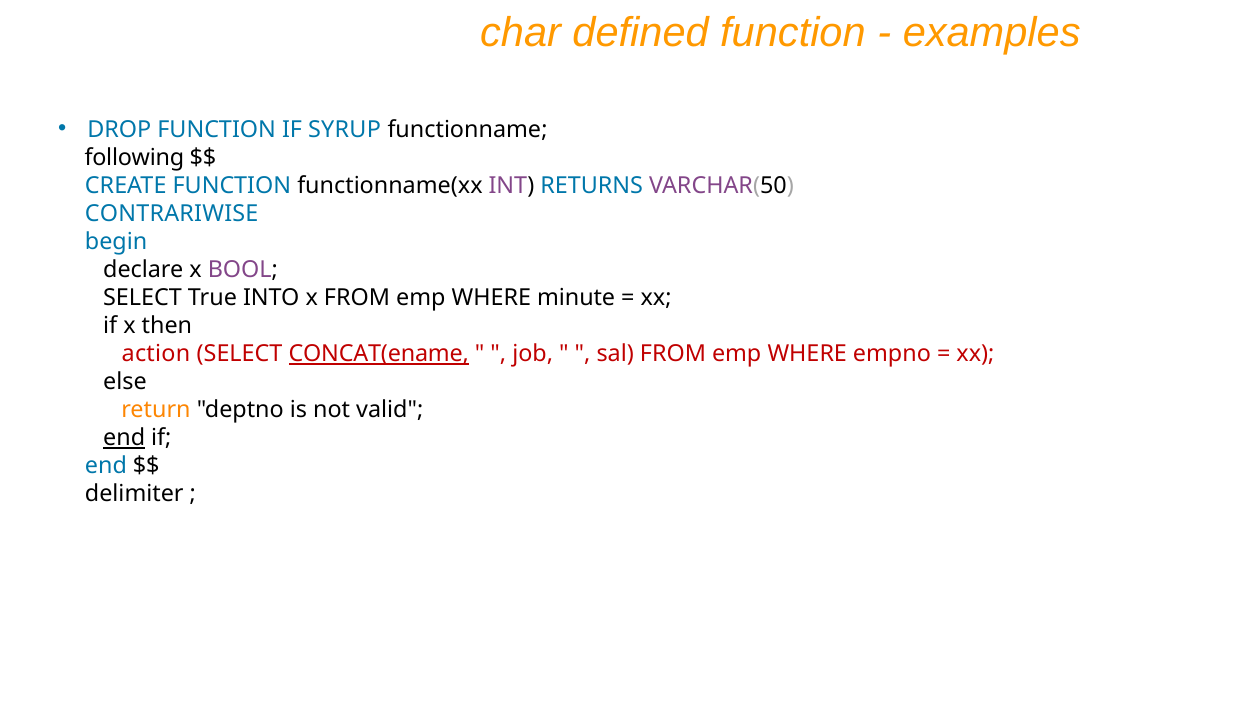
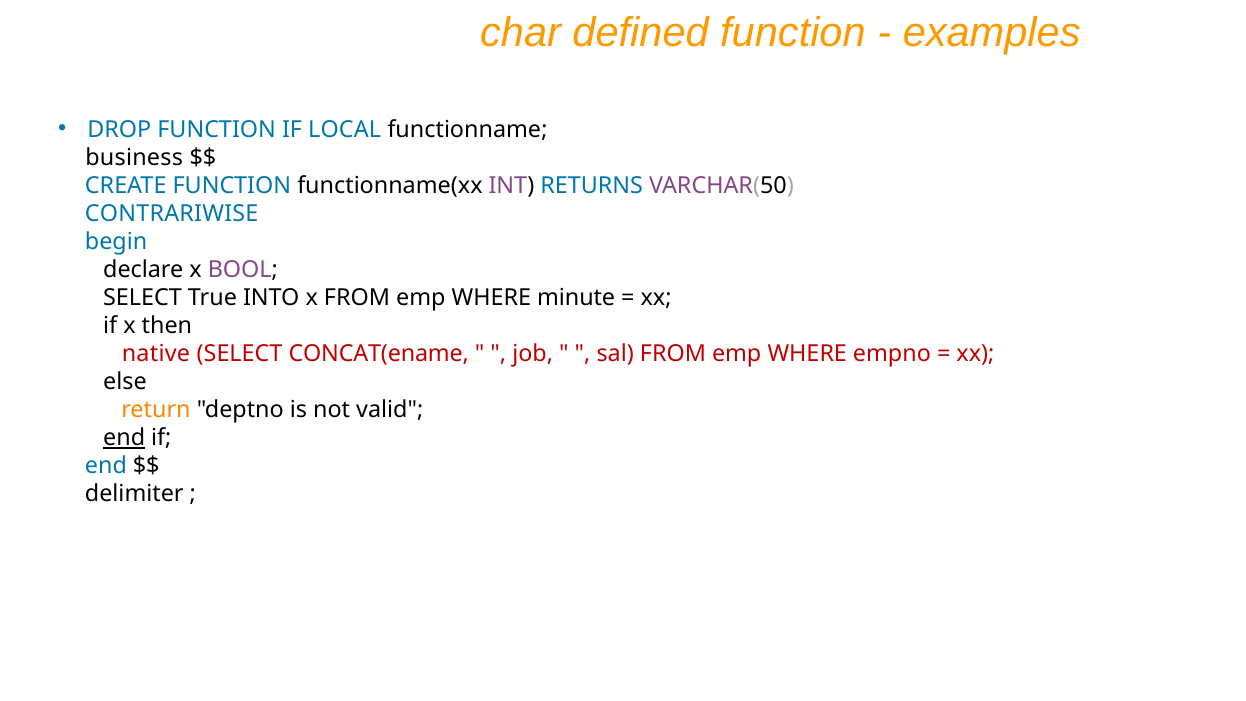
SYRUP: SYRUP -> LOCAL
following: following -> business
action: action -> native
CONCAT(ename underline: present -> none
